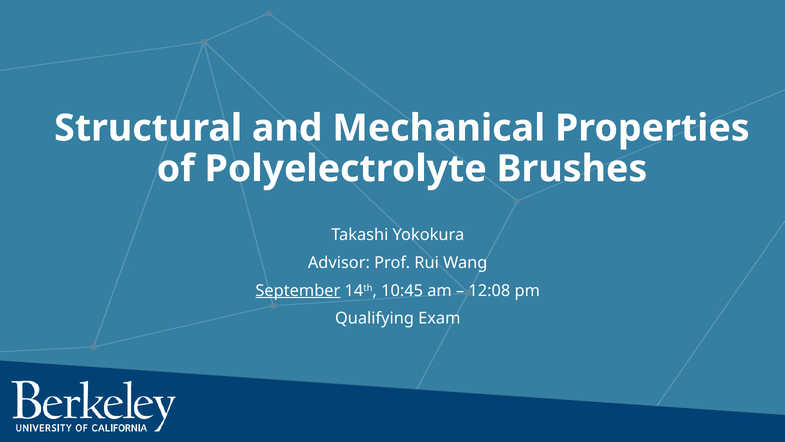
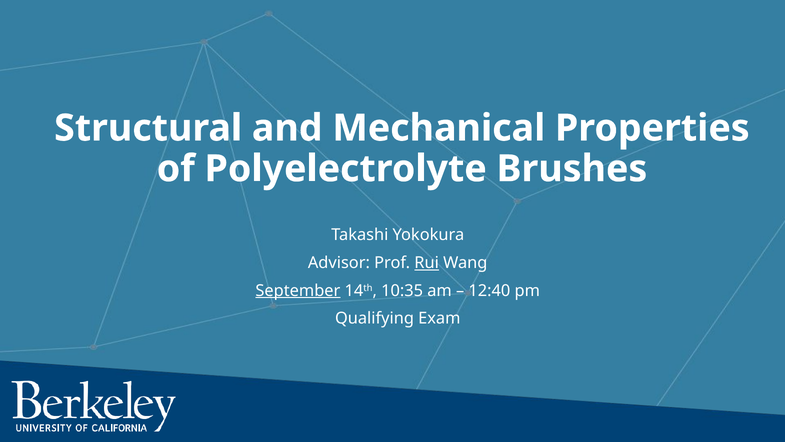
Rui underline: none -> present
10:45: 10:45 -> 10:35
12:08: 12:08 -> 12:40
